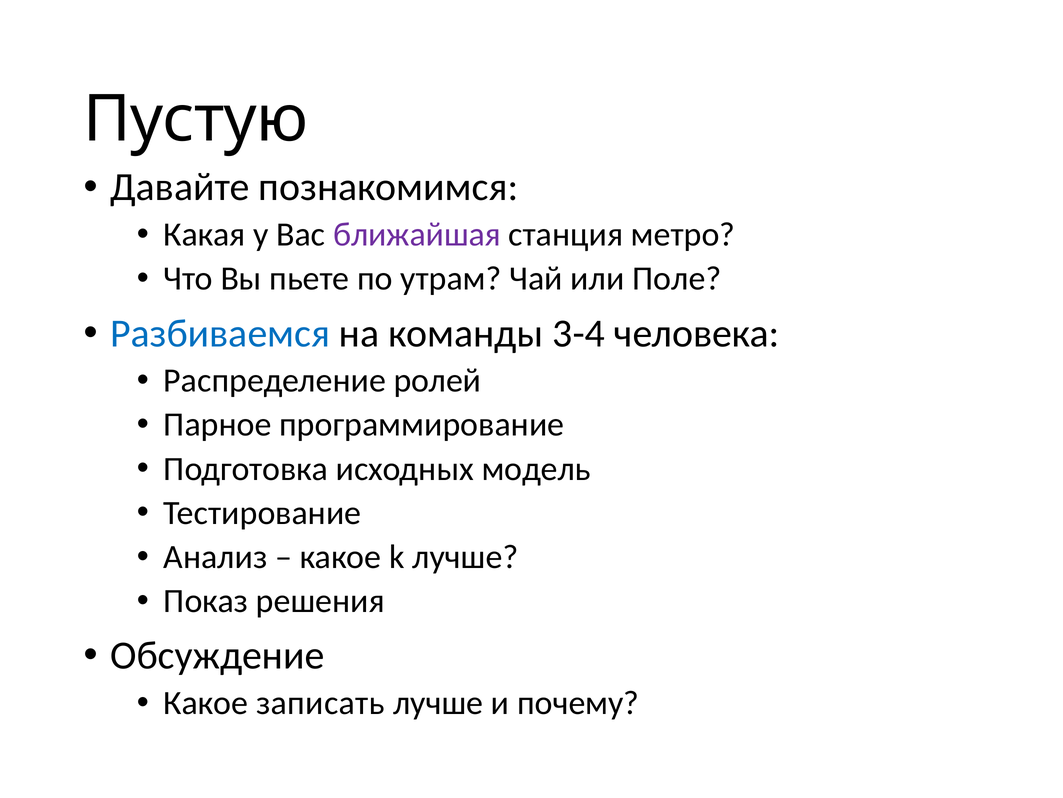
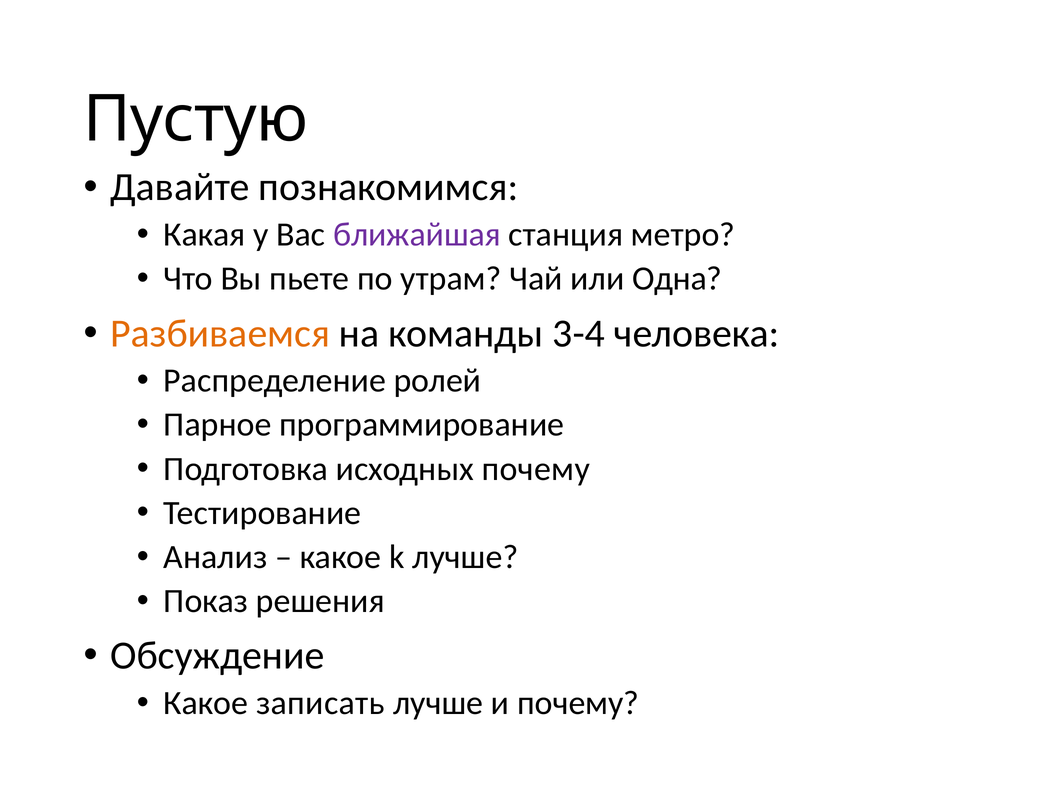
Поле: Поле -> Одна
Разбиваемся colour: blue -> orange
исходных модель: модель -> почему
